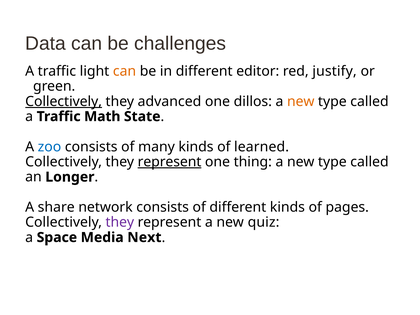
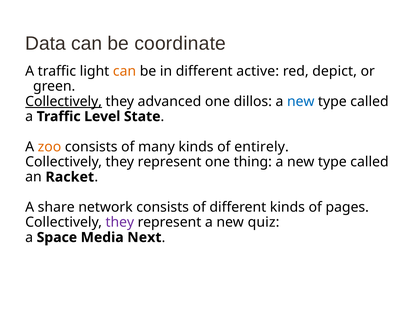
challenges: challenges -> coordinate
editor: editor -> active
justify: justify -> depict
new at (301, 101) colour: orange -> blue
Math: Math -> Level
zoo colour: blue -> orange
learned: learned -> entirely
represent at (170, 162) underline: present -> none
Longer: Longer -> Racket
